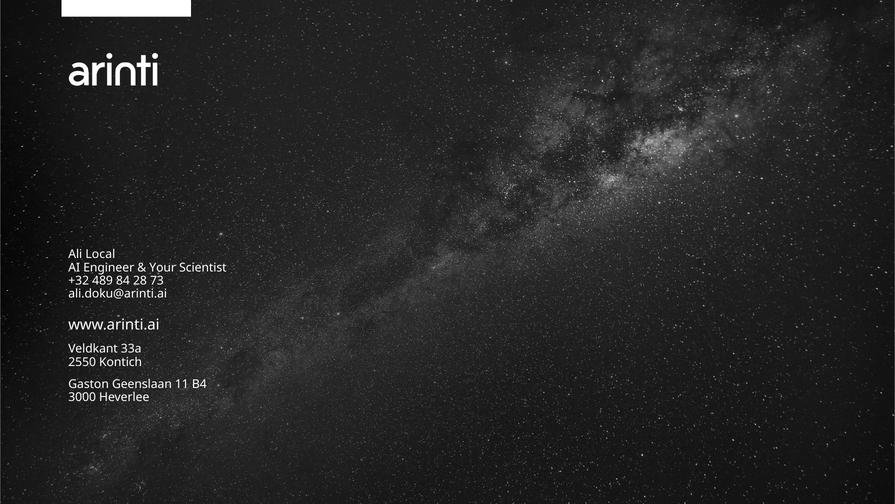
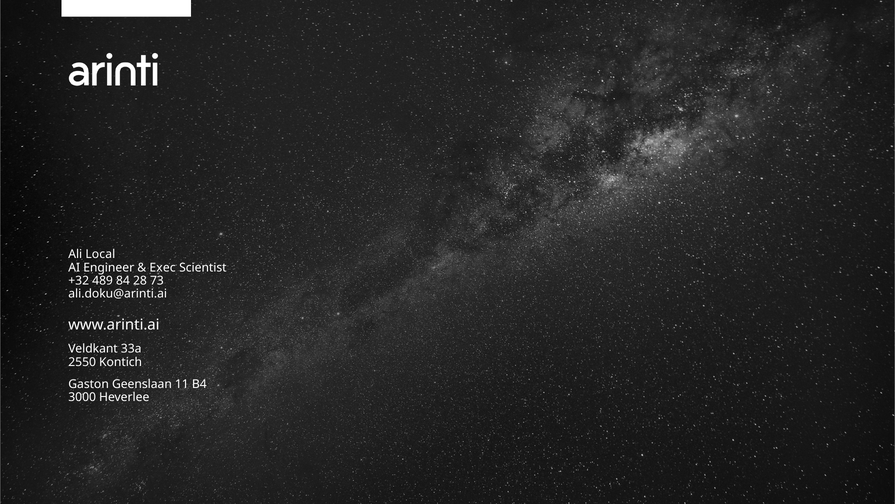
Your: Your -> Exec
